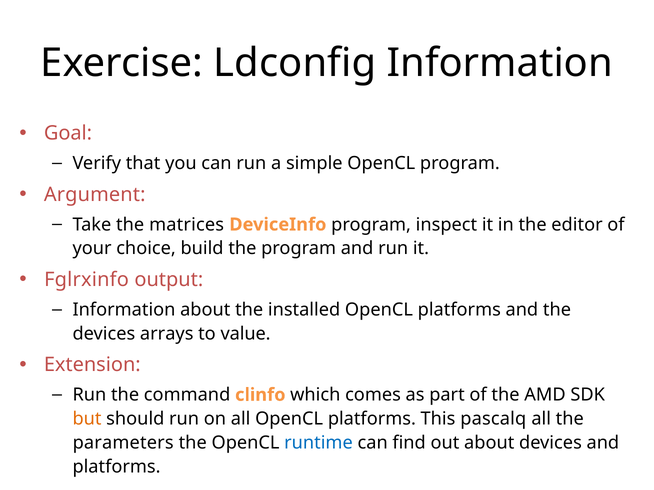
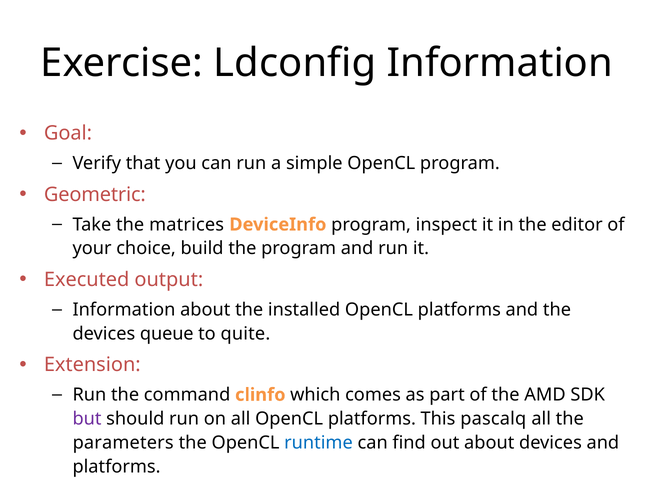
Argument: Argument -> Geometric
Fglrxinfo: Fglrxinfo -> Executed
arrays: arrays -> queue
value: value -> quite
but colour: orange -> purple
